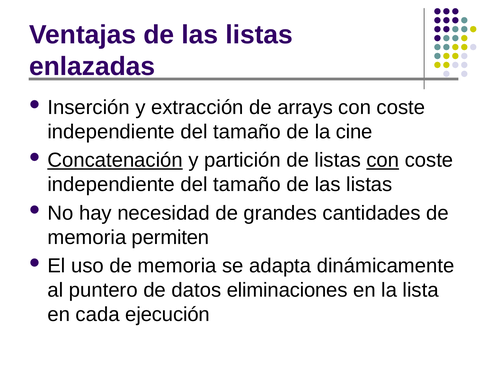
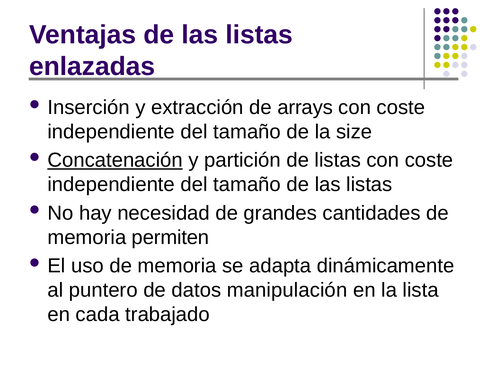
cine: cine -> size
con at (383, 160) underline: present -> none
eliminaciones: eliminaciones -> manipulación
ejecución: ejecución -> trabajado
